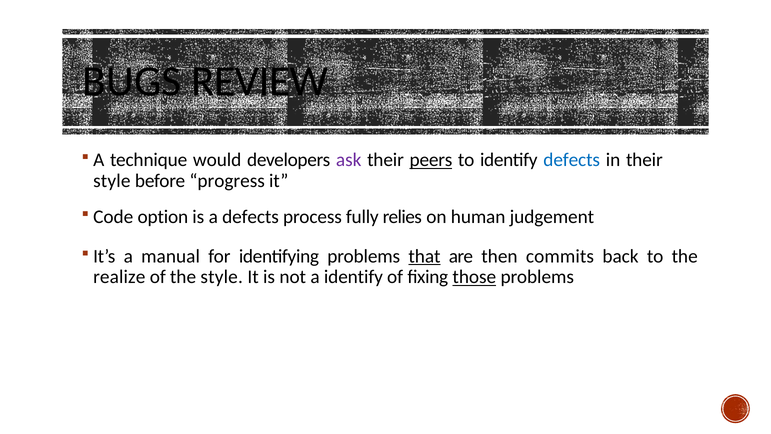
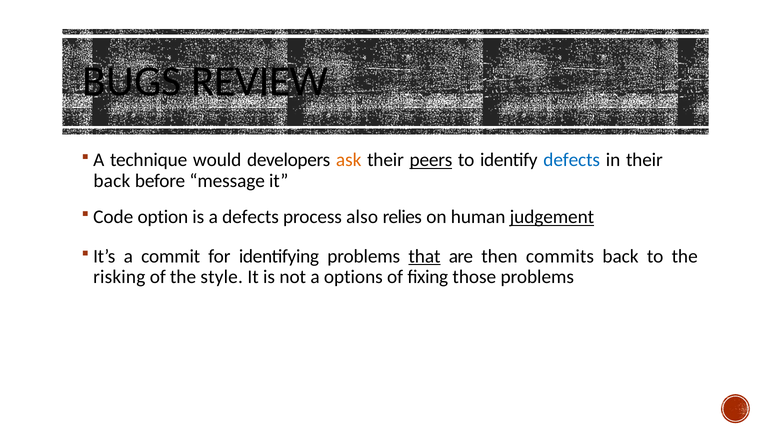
ask colour: purple -> orange
style at (112, 181): style -> back
progress: progress -> message
fully: fully -> also
judgement underline: none -> present
manual: manual -> commit
realize: realize -> risking
a identify: identify -> options
those underline: present -> none
